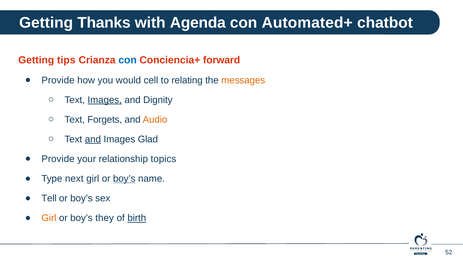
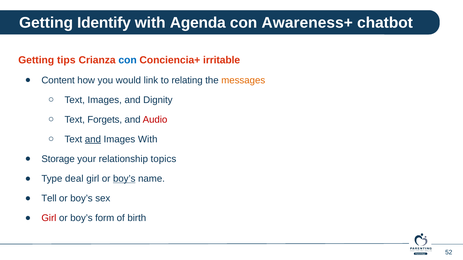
Thanks: Thanks -> Identify
Automated+: Automated+ -> Awareness+
forward: forward -> irritable
Provide at (58, 80): Provide -> Content
cell: cell -> link
Images at (105, 100) underline: present -> none
Audio colour: orange -> red
Images Glad: Glad -> With
Provide at (58, 159): Provide -> Storage
next: next -> deal
Girl at (49, 219) colour: orange -> red
they: they -> form
birth underline: present -> none
